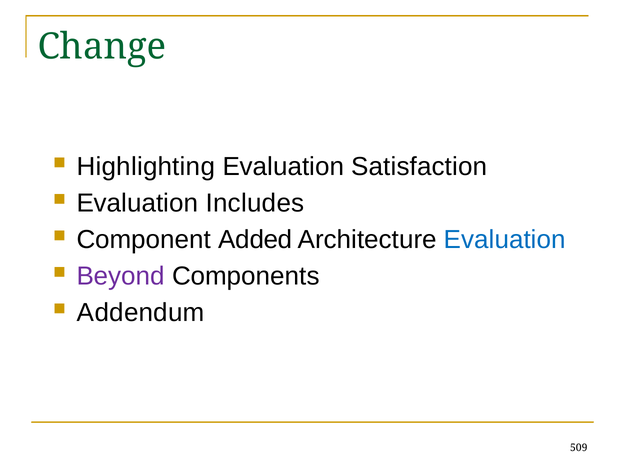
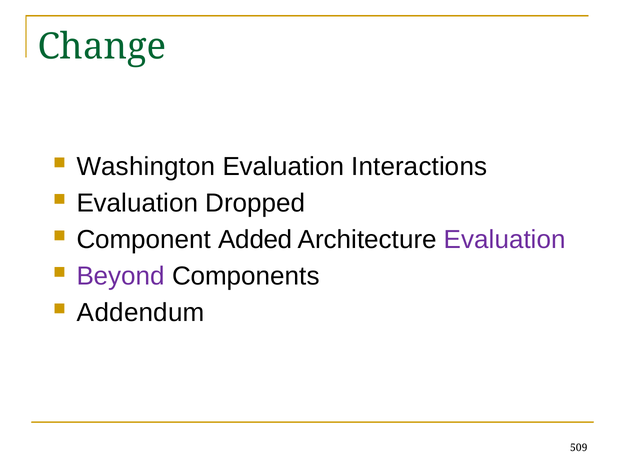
Highlighting: Highlighting -> Washington
Satisfaction: Satisfaction -> Interactions
Includes: Includes -> Dropped
Evaluation at (505, 239) colour: blue -> purple
